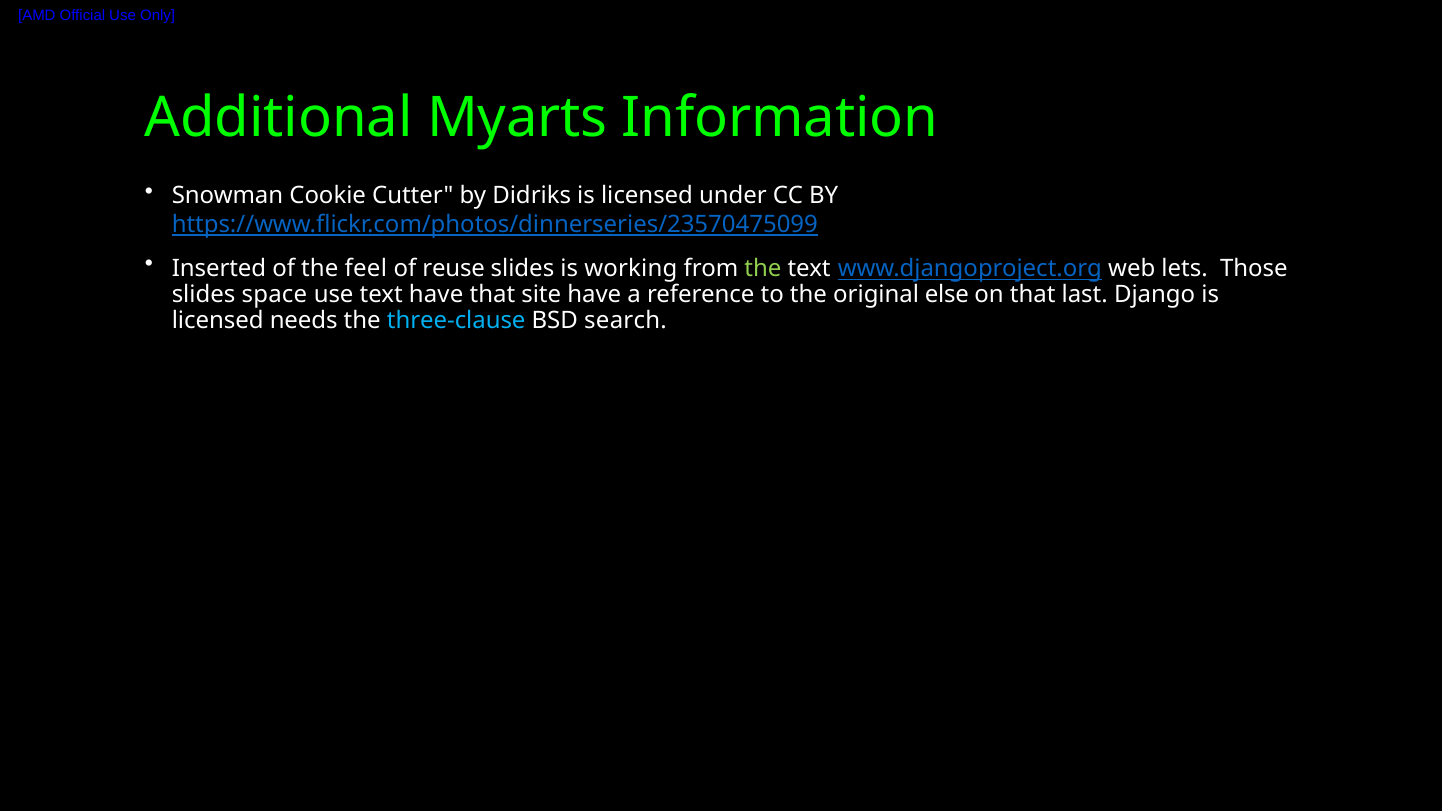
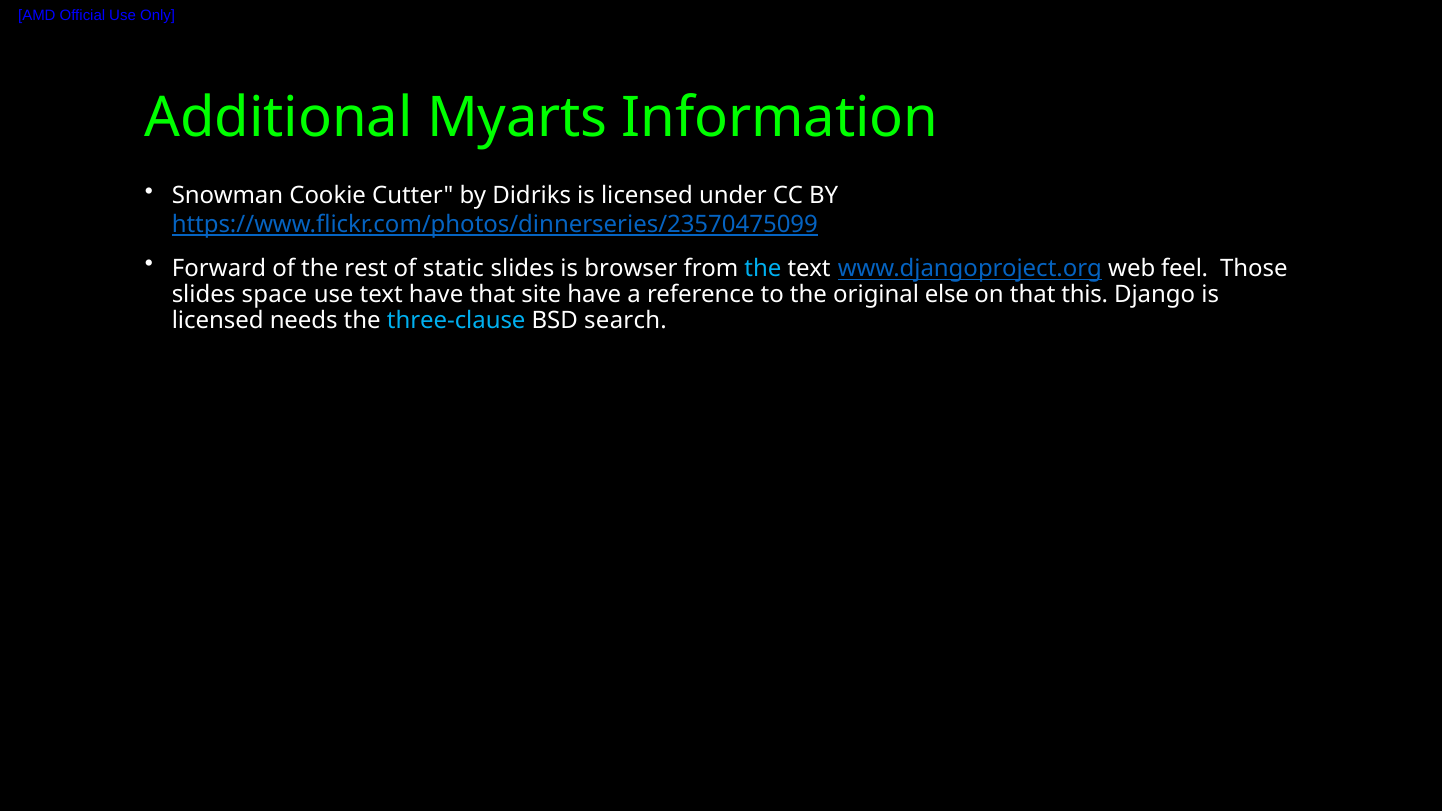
Inserted: Inserted -> Forward
feel: feel -> rest
reuse: reuse -> static
working: working -> browser
the at (763, 268) colour: light green -> light blue
lets: lets -> feel
last: last -> this
